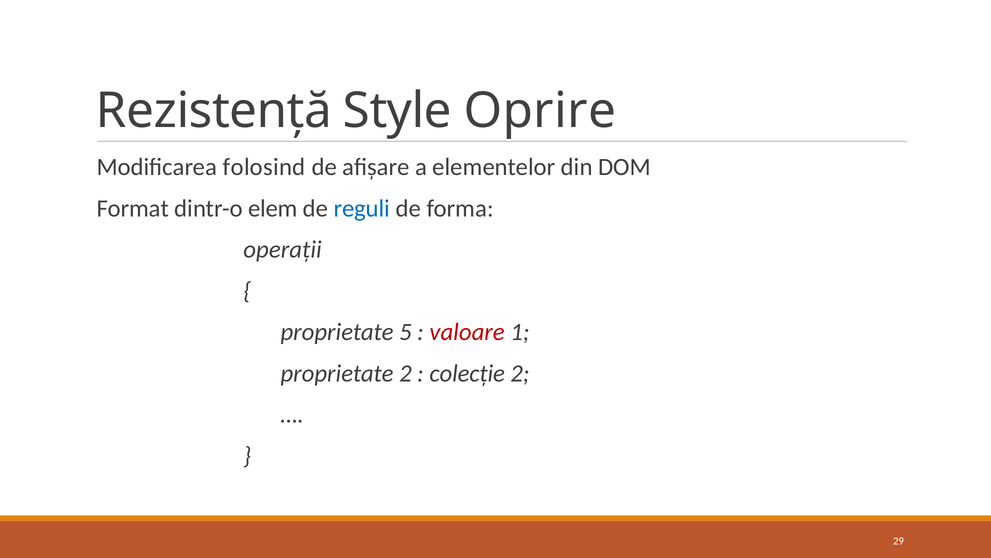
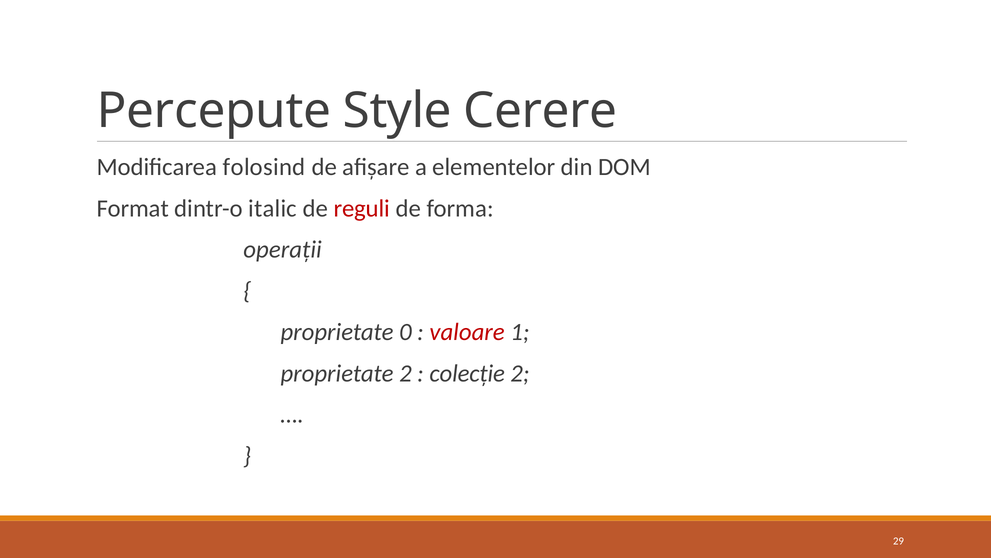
Rezistență: Rezistență -> Percepute
Oprire: Oprire -> Cerere
elem: elem -> italic
reguli colour: blue -> red
5: 5 -> 0
